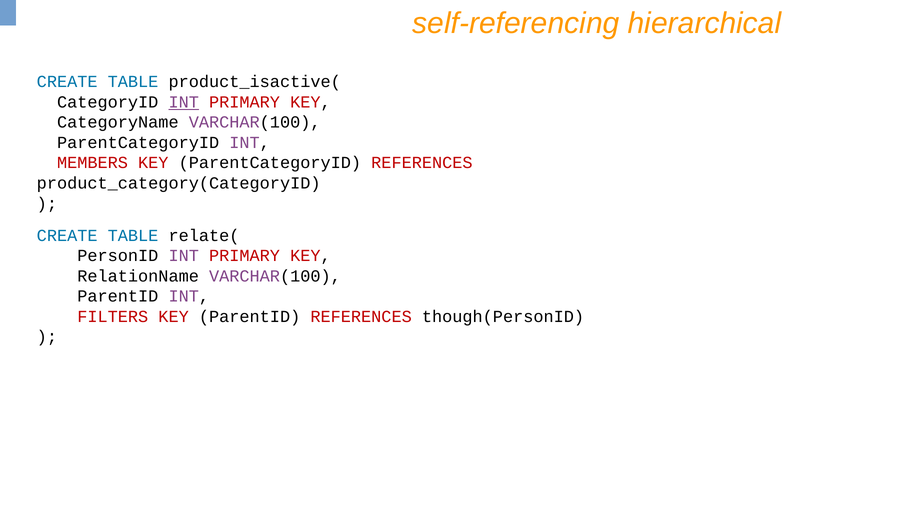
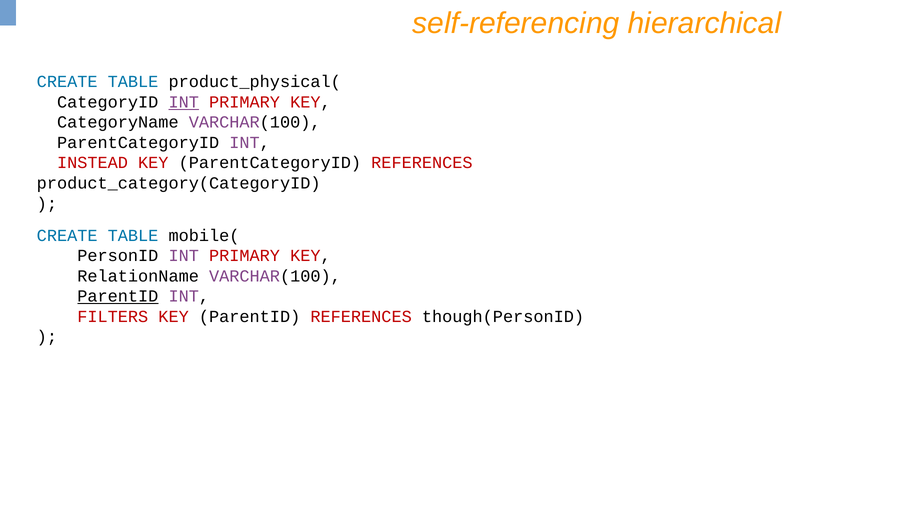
product_isactive(: product_isactive( -> product_physical(
MEMBERS: MEMBERS -> INSTEAD
relate(: relate( -> mobile(
ParentID at (118, 296) underline: none -> present
